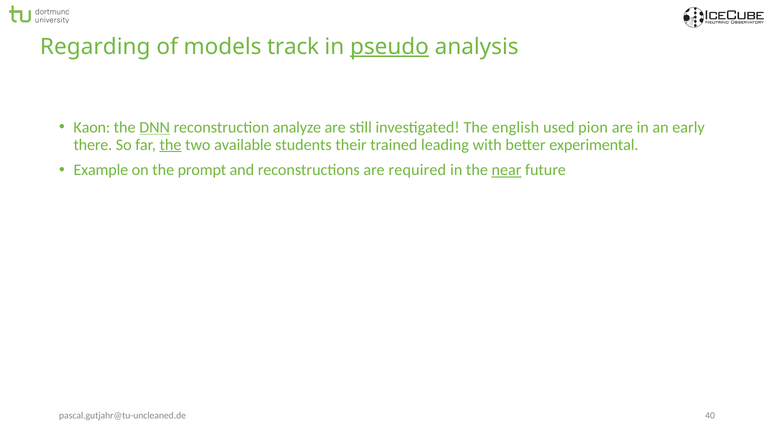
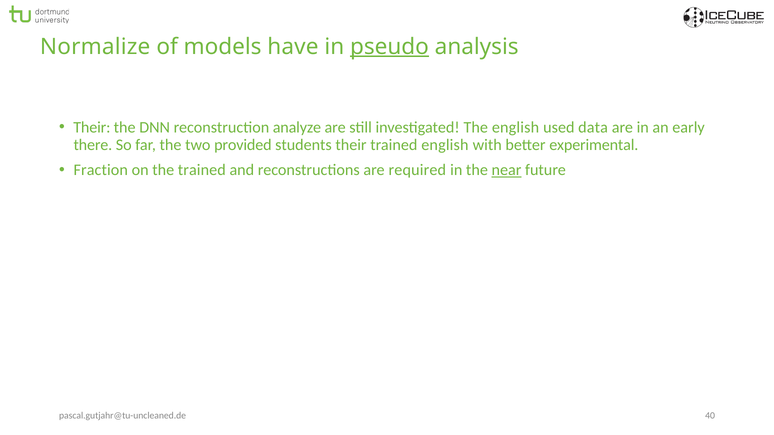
Regarding: Regarding -> Normalize
track: track -> have
Kaon at (92, 127): Kaon -> Their
DNN underline: present -> none
pion: pion -> data
the at (171, 145) underline: present -> none
available: available -> provided
trained leading: leading -> english
Example: Example -> Fraction
the prompt: prompt -> trained
